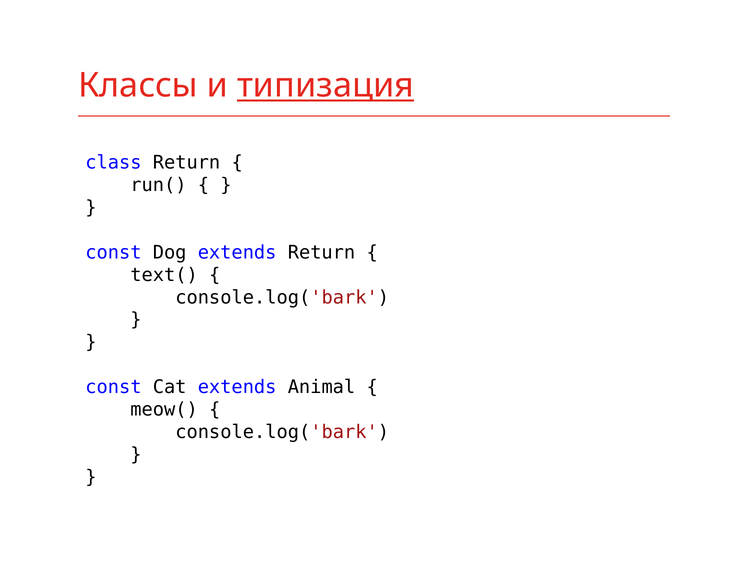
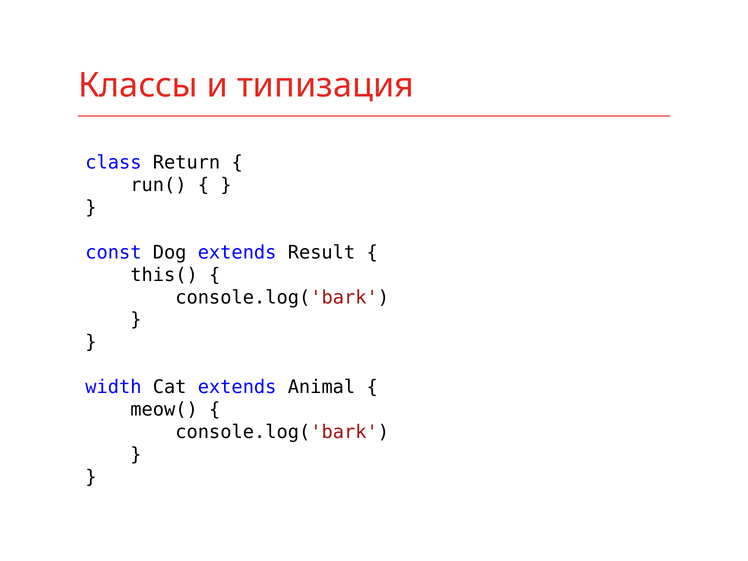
типизация underline: present -> none
extends Return: Return -> Result
text(: text( -> this(
const at (113, 387): const -> width
